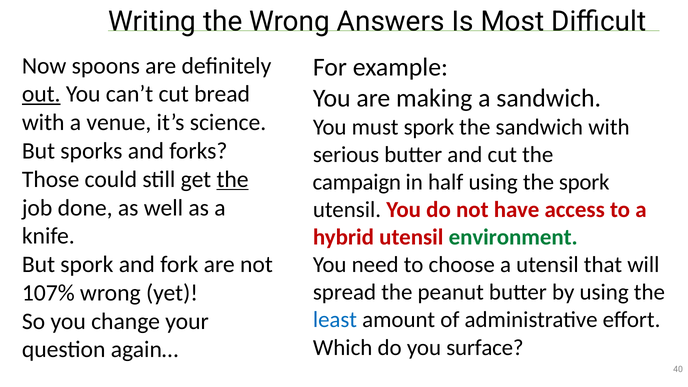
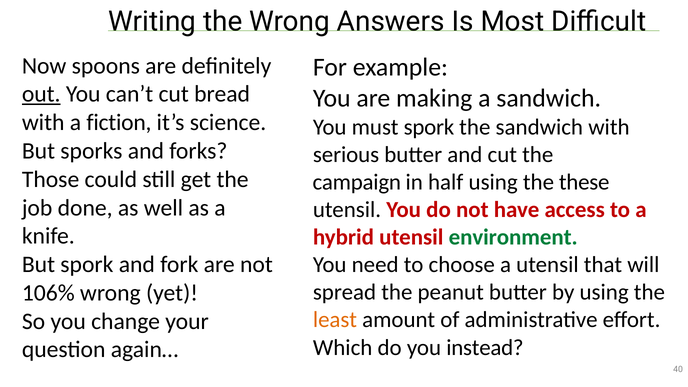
venue: venue -> fiction
the at (233, 179) underline: present -> none
the spork: spork -> these
107%: 107% -> 106%
least colour: blue -> orange
surface: surface -> instead
